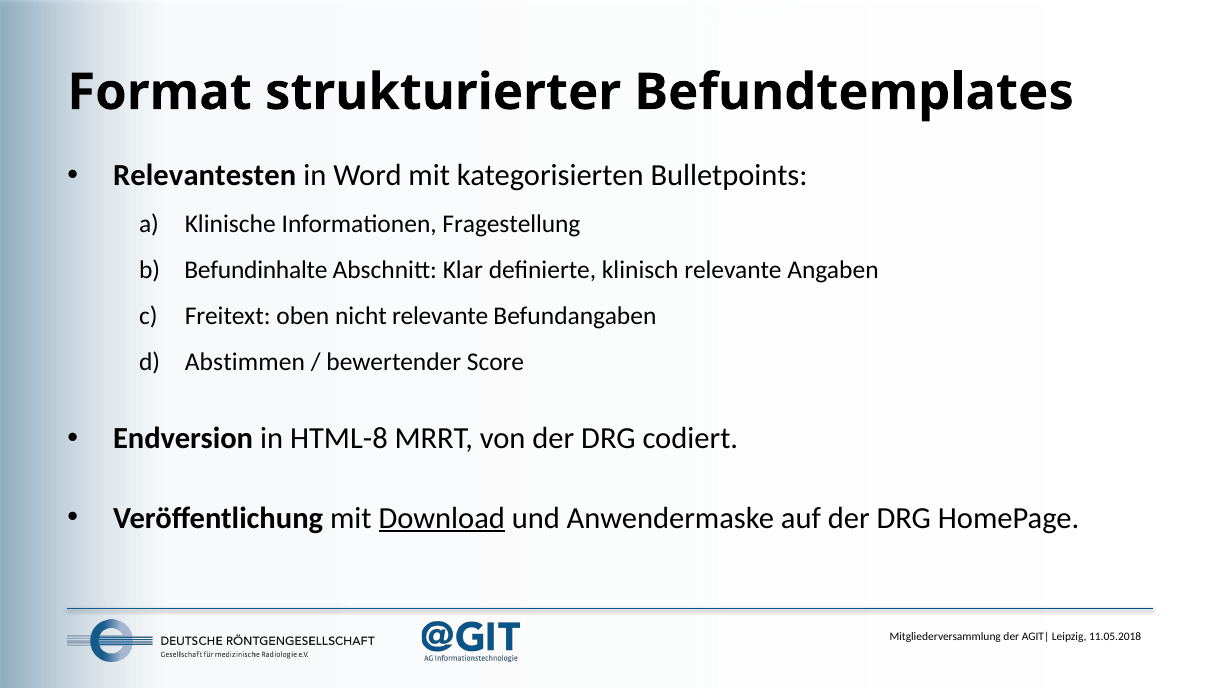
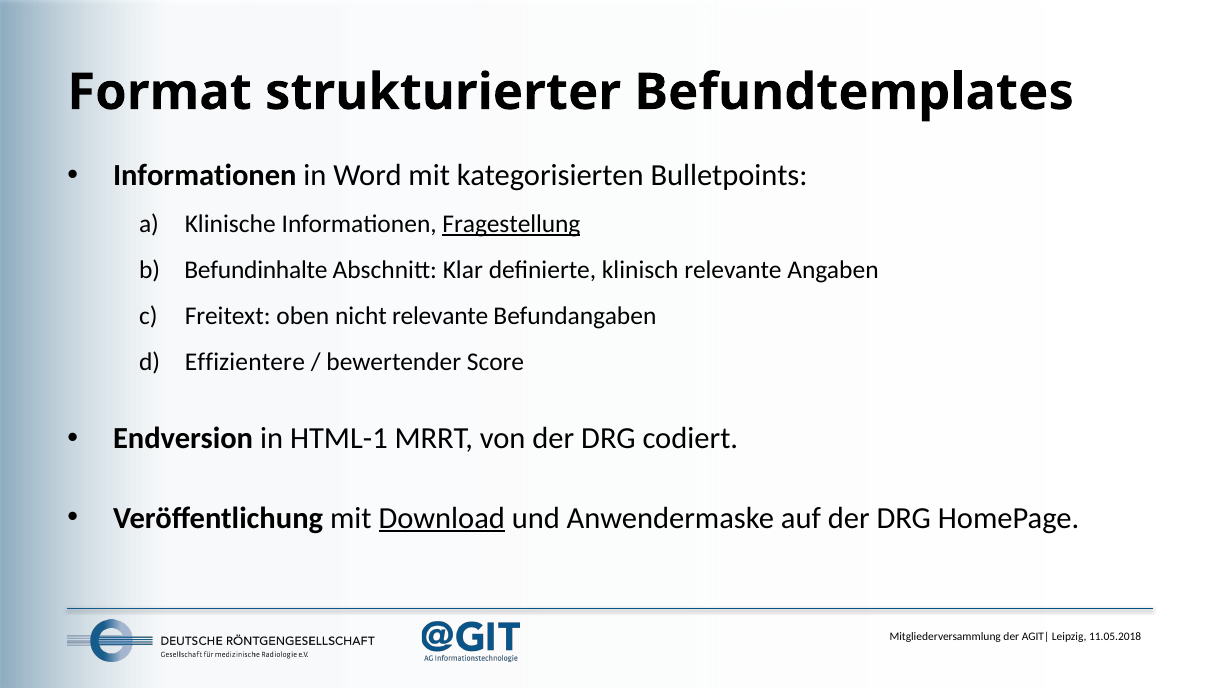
Relevantesten at (205, 176): Relevantesten -> Informationen
Fragestellung underline: none -> present
Abstimmen: Abstimmen -> Effizientere
HTML-8: HTML-8 -> HTML-1
